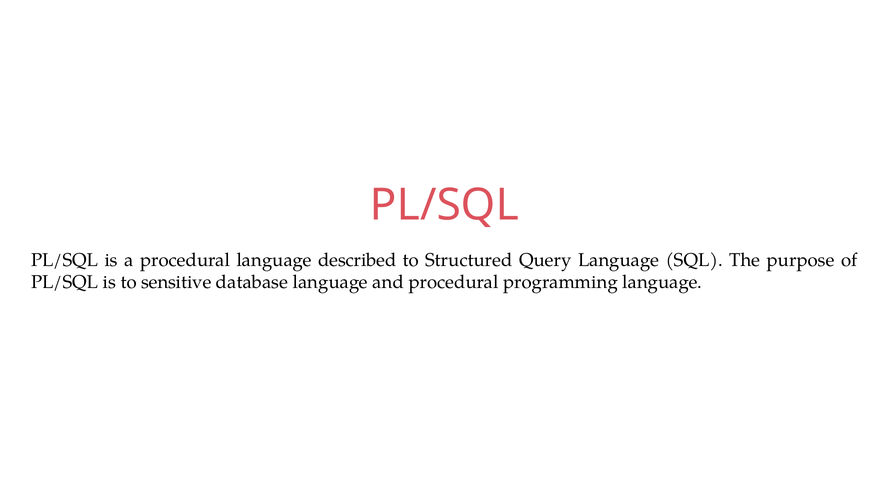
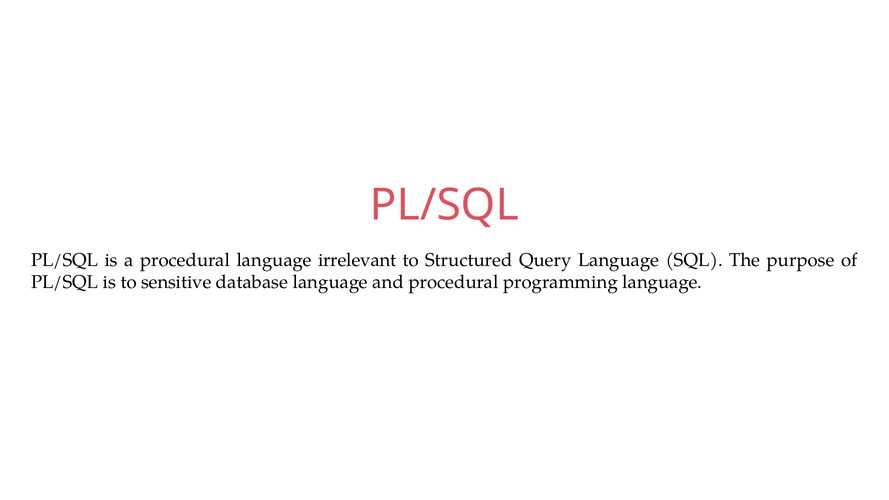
described: described -> irrelevant
